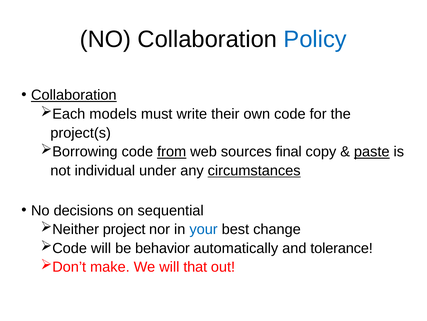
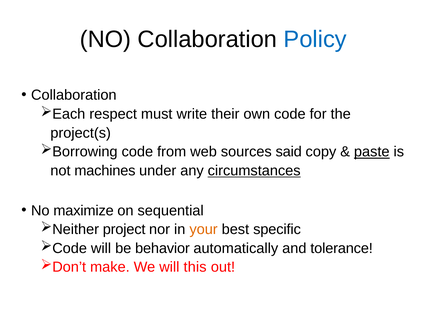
Collaboration at (74, 95) underline: present -> none
models: models -> respect
from underline: present -> none
final: final -> said
individual: individual -> machines
decisions: decisions -> maximize
your colour: blue -> orange
change: change -> specific
that: that -> this
